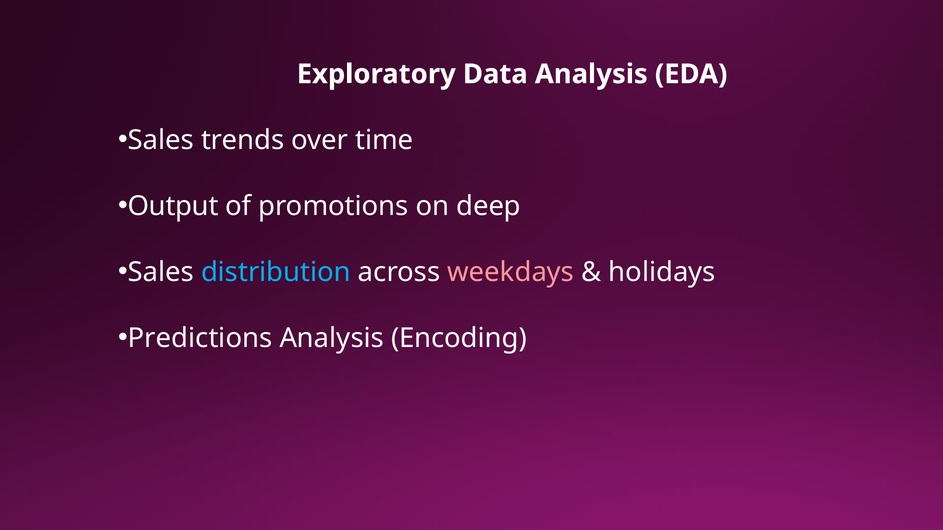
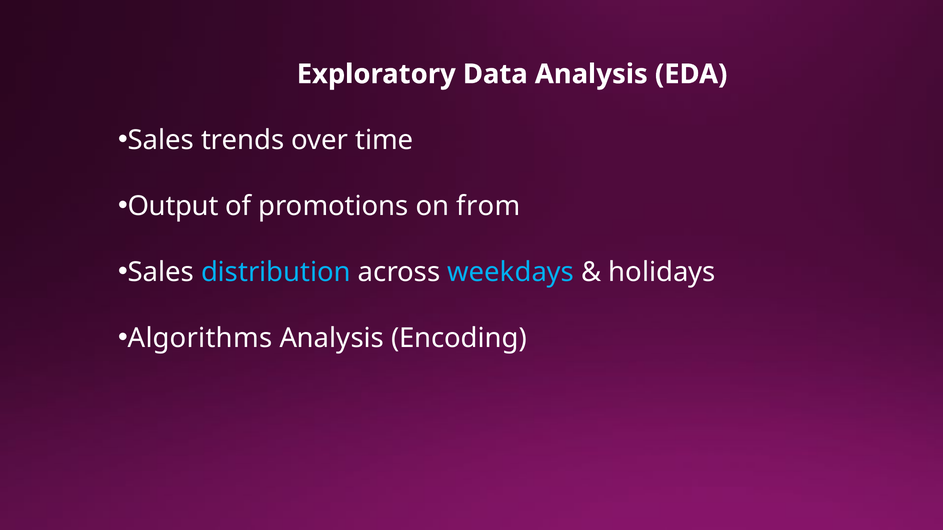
deep: deep -> from
weekdays colour: pink -> light blue
Predictions: Predictions -> Algorithms
